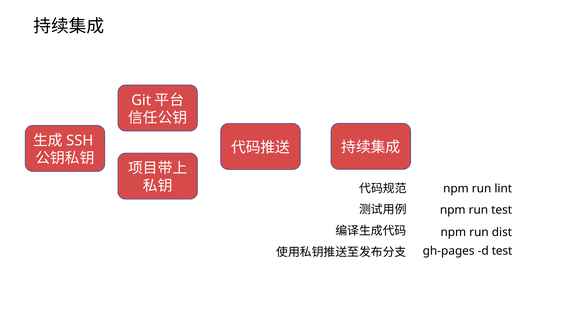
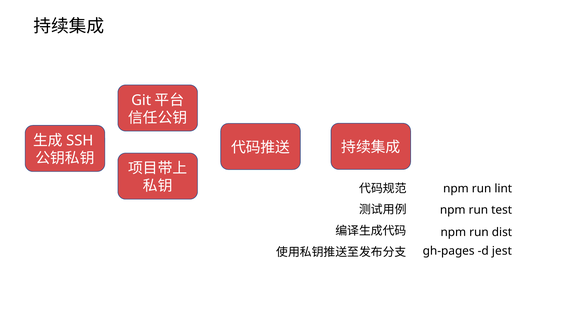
d test: test -> jest
